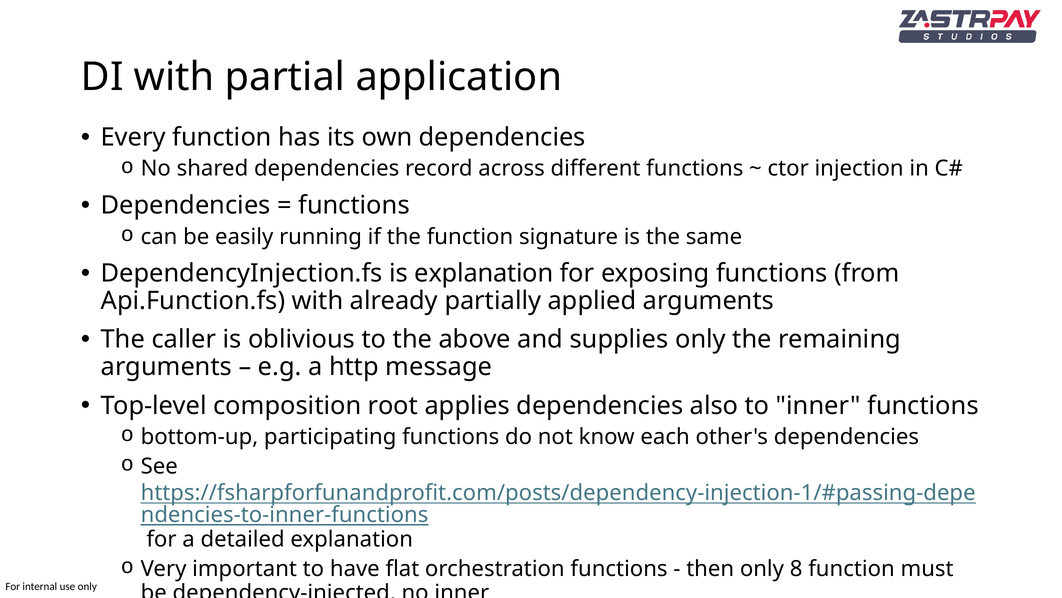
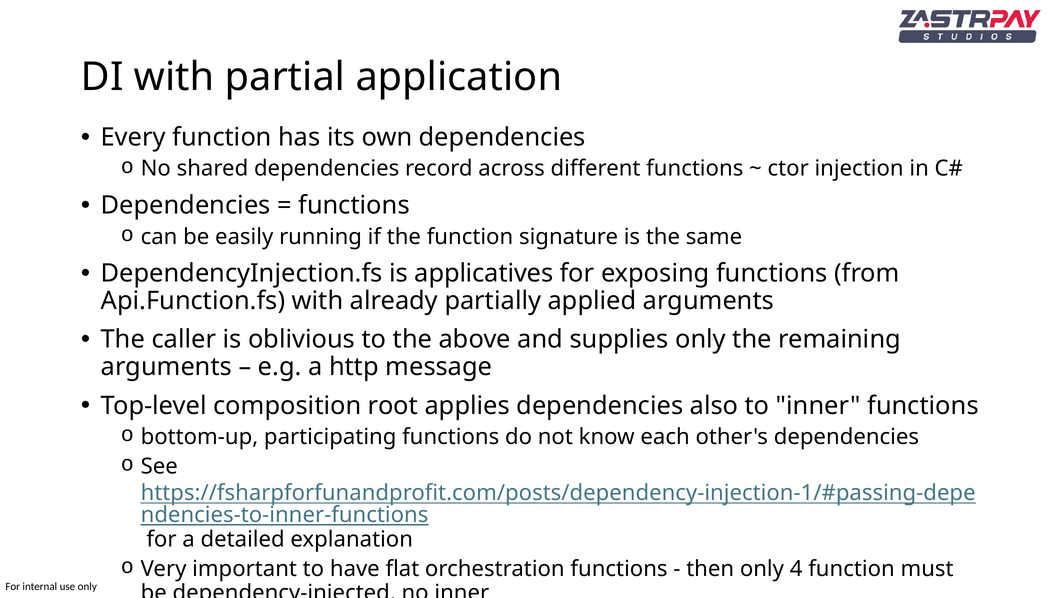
is explanation: explanation -> applicatives
8: 8 -> 4
